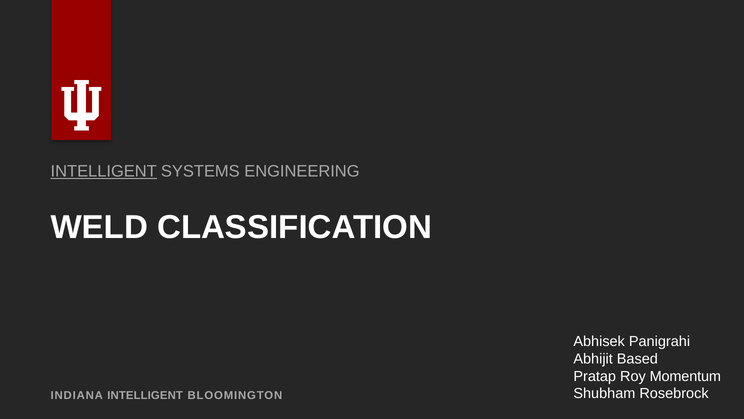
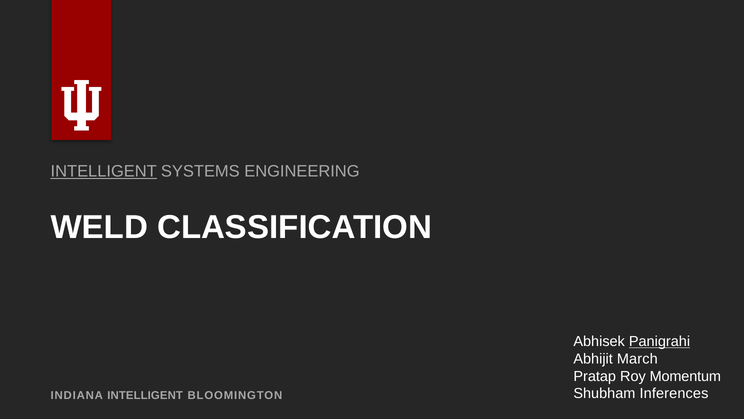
Panigrahi underline: none -> present
Based: Based -> March
Rosebrock: Rosebrock -> Inferences
